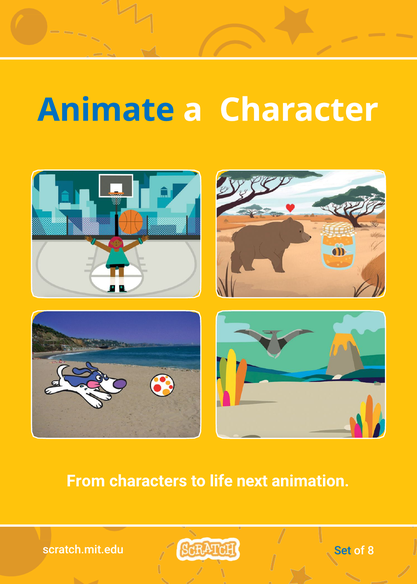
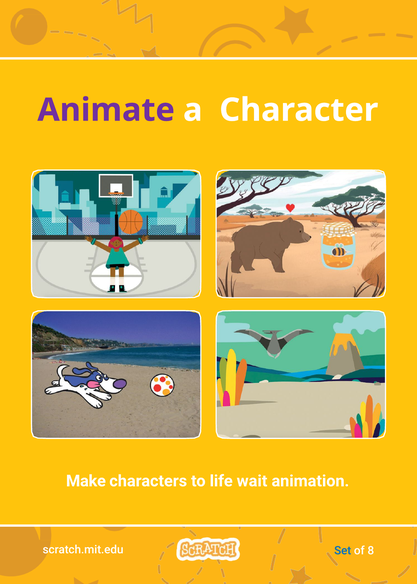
Animate colour: blue -> purple
From: From -> Make
next: next -> wait
